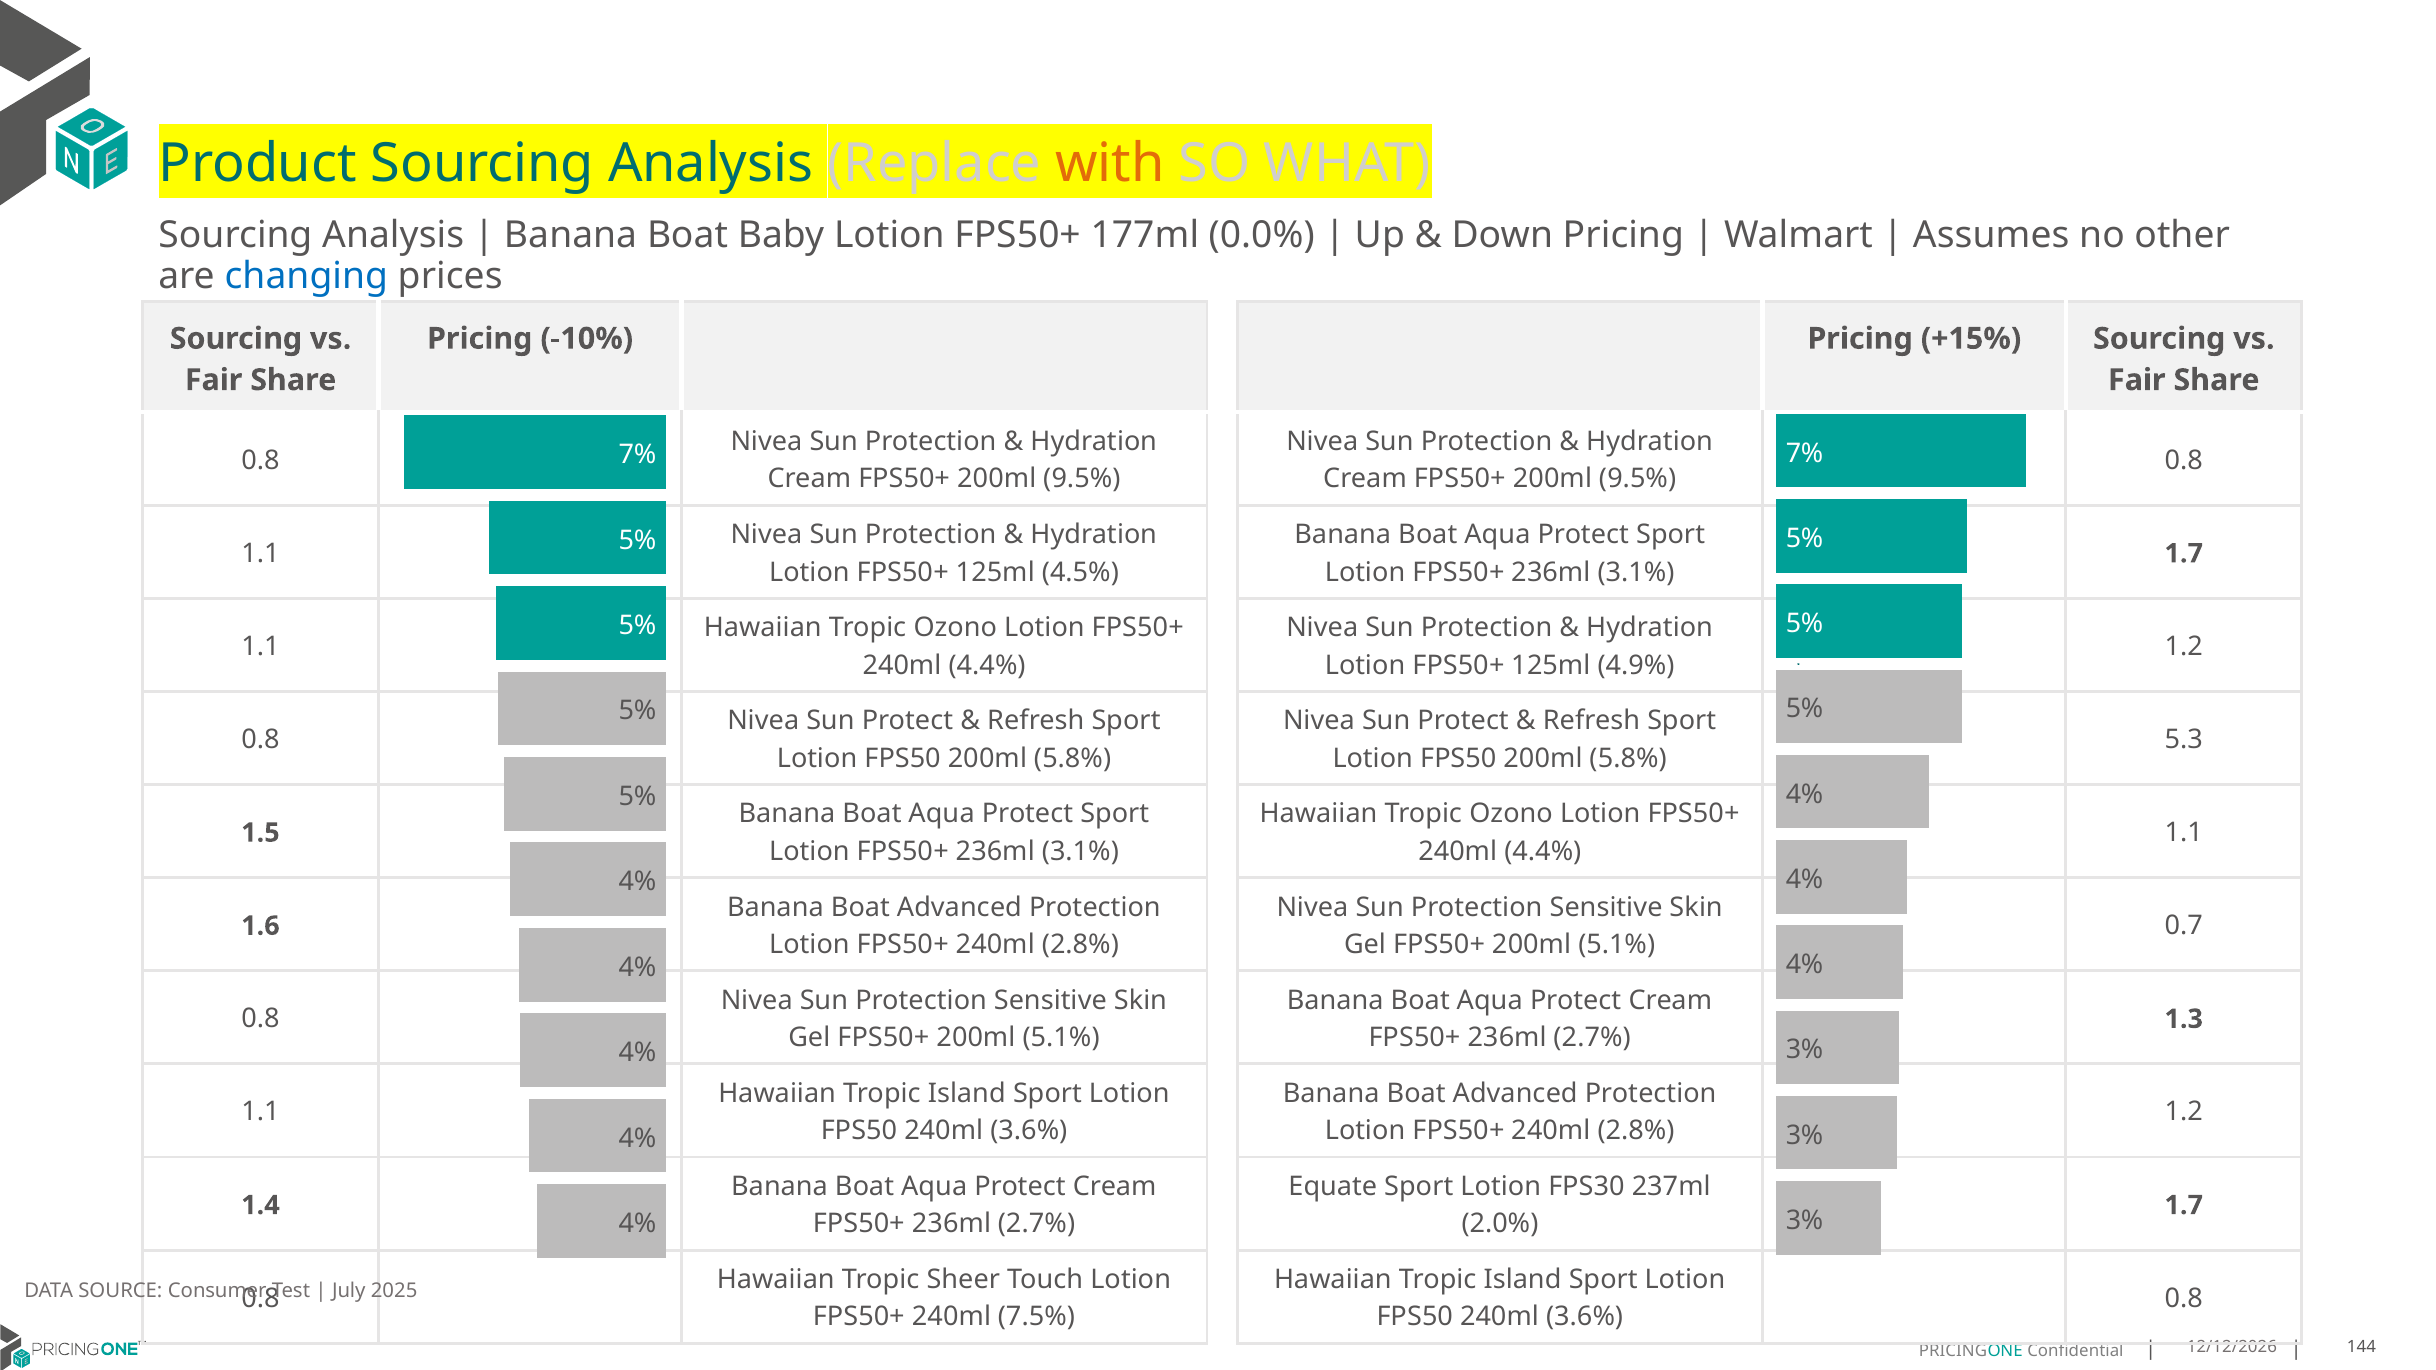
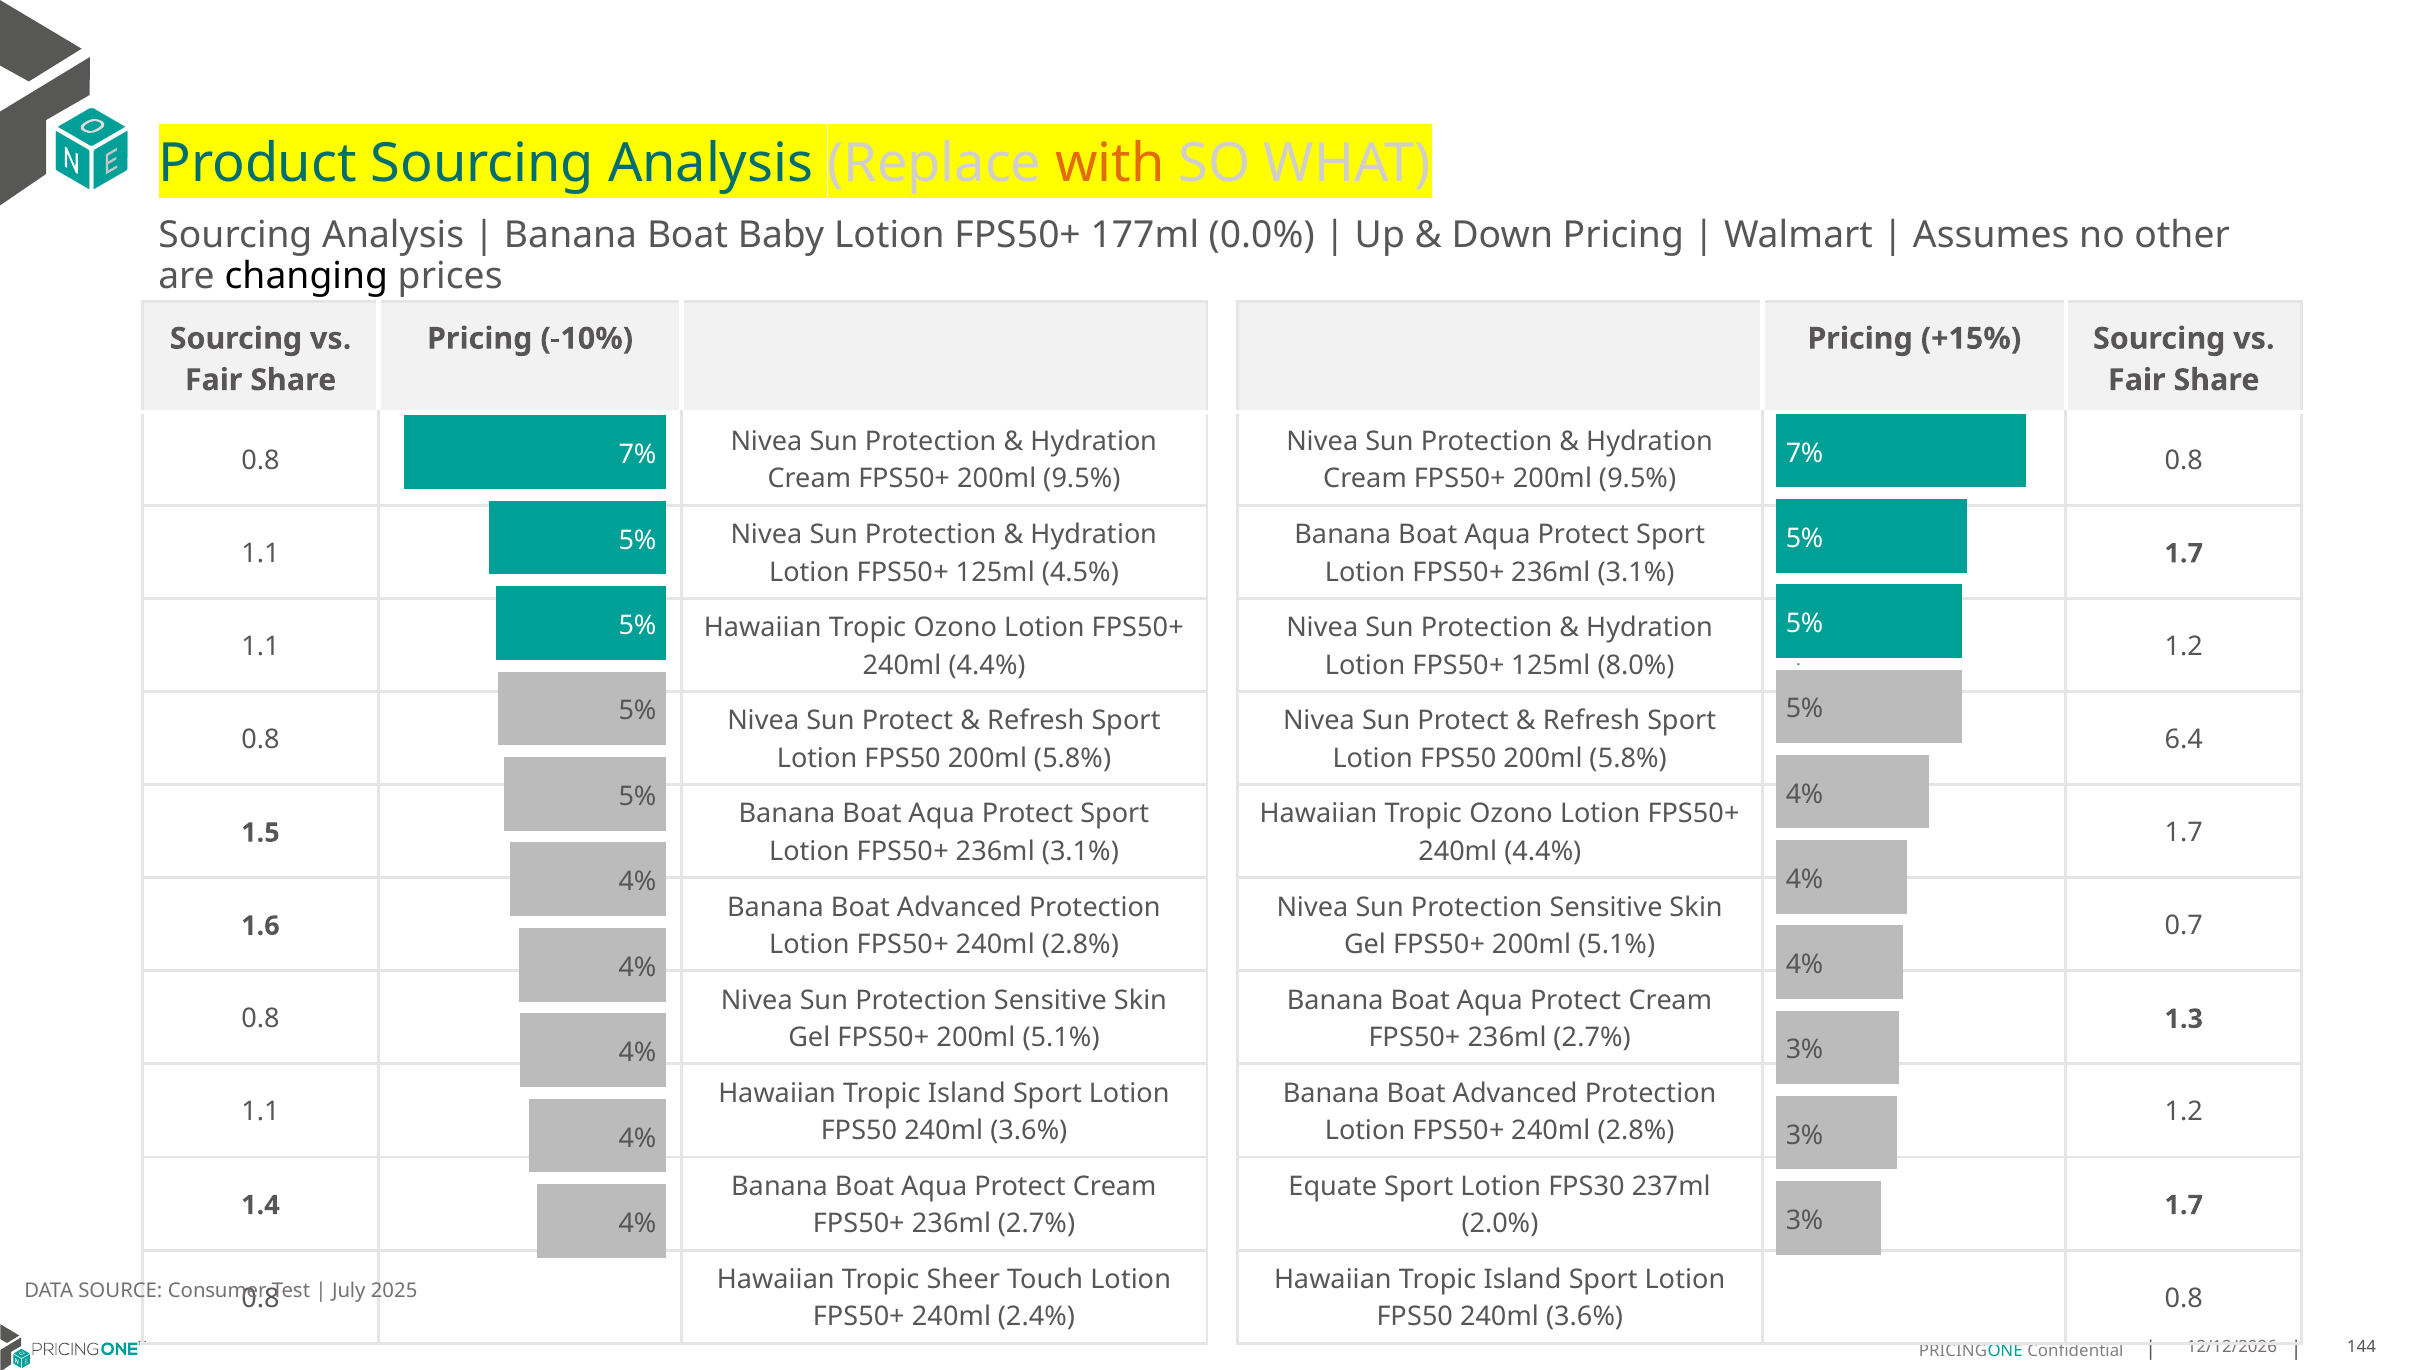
changing colour: blue -> black
4.9%: 4.9% -> 8.0%
5.3: 5.3 -> 6.4
1.1 at (2184, 833): 1.1 -> 1.7
7.5%: 7.5% -> 2.4%
